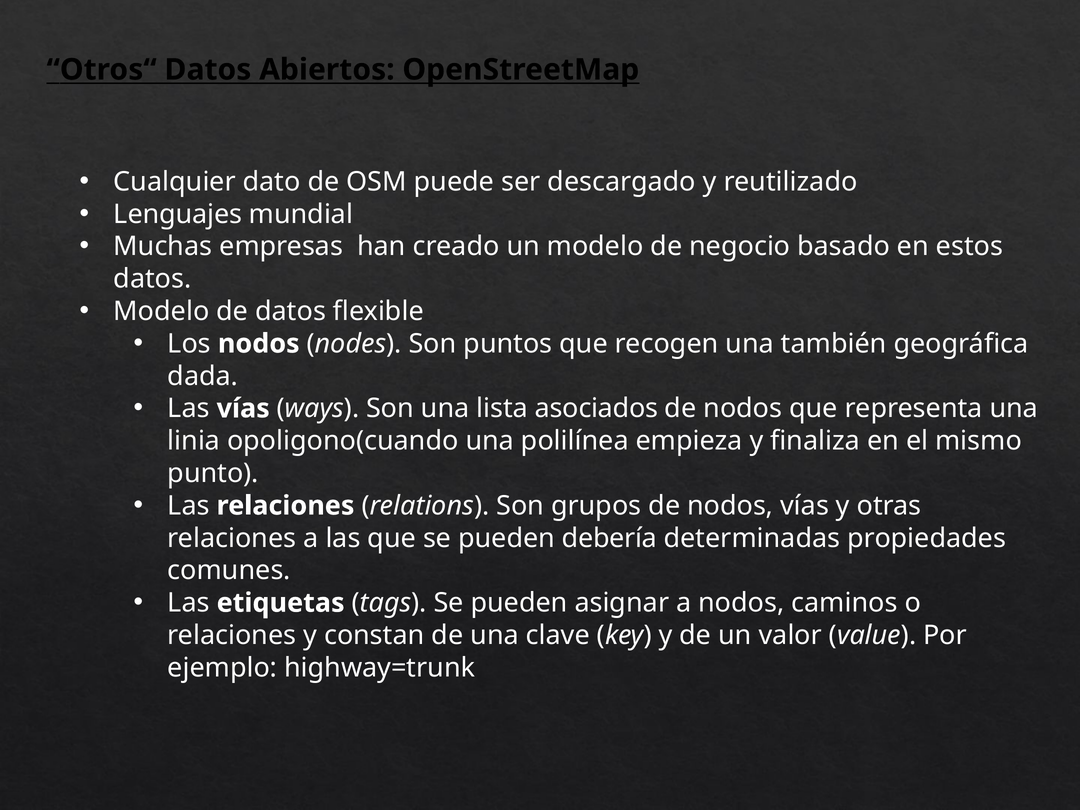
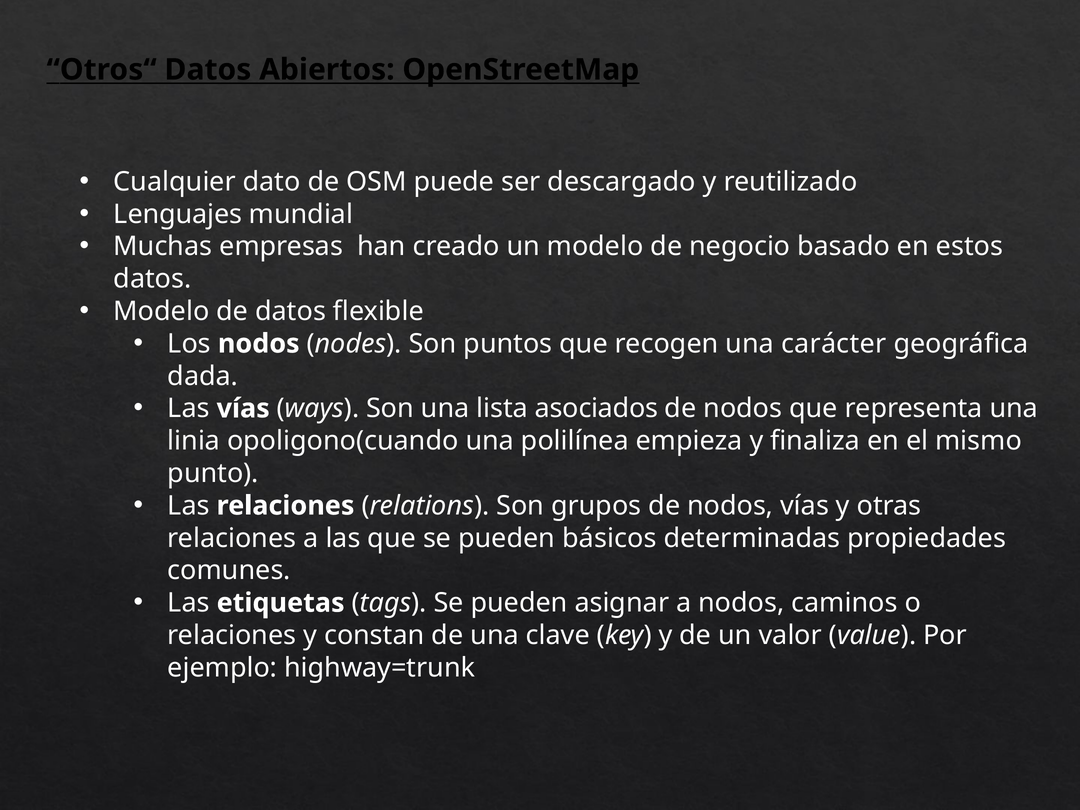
también: también -> carácter
debería: debería -> básicos
